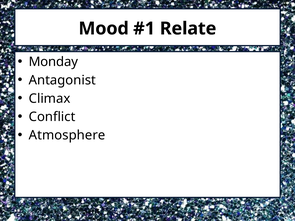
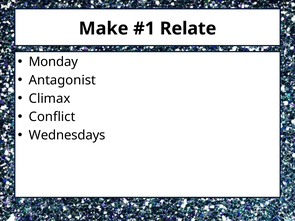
Mood: Mood -> Make
Atmosphere: Atmosphere -> Wednesdays
